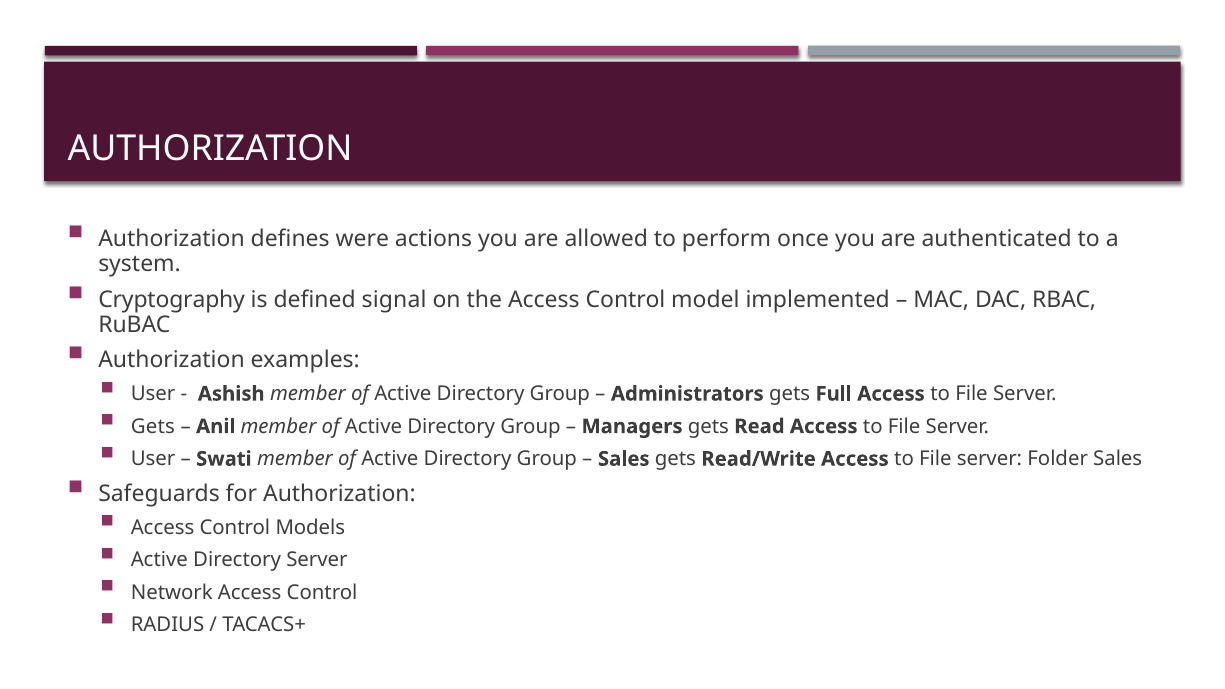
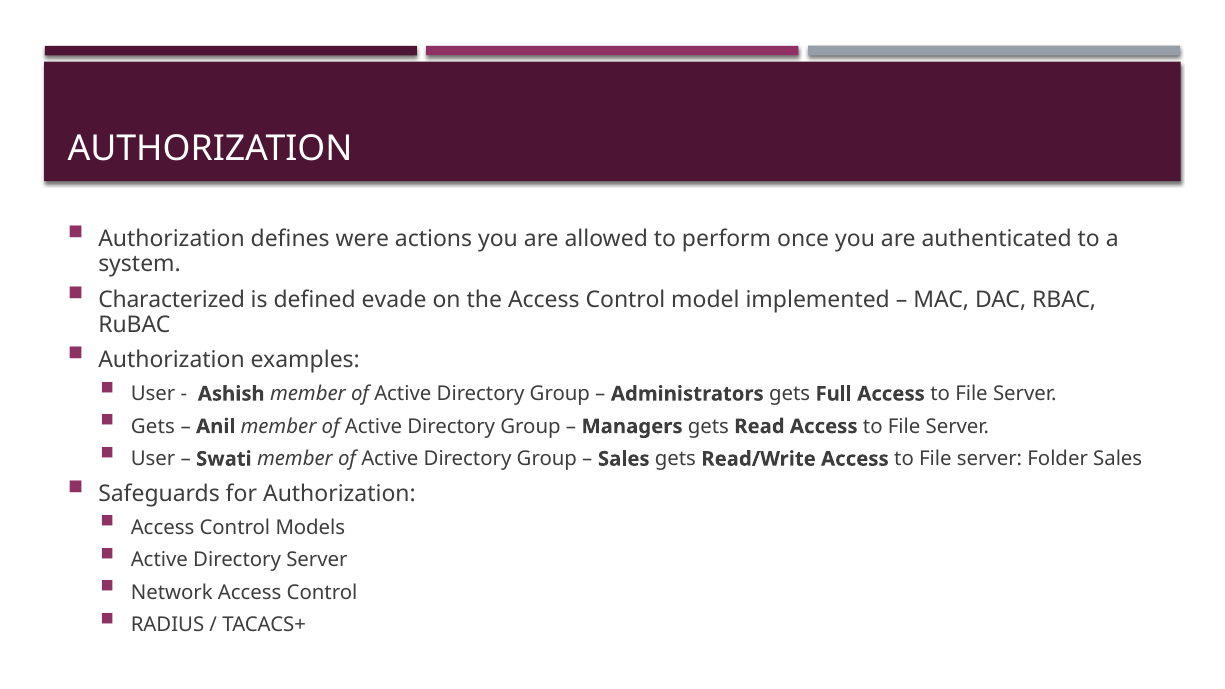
Cryptography: Cryptography -> Characterized
signal: signal -> evade
